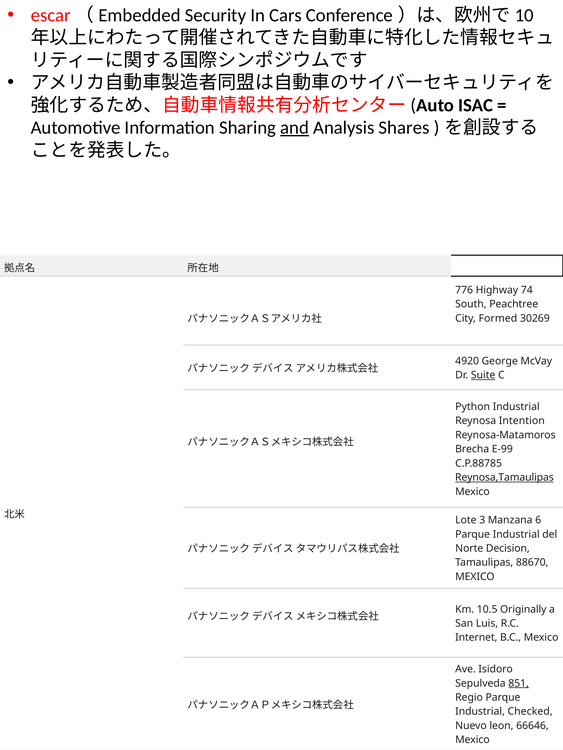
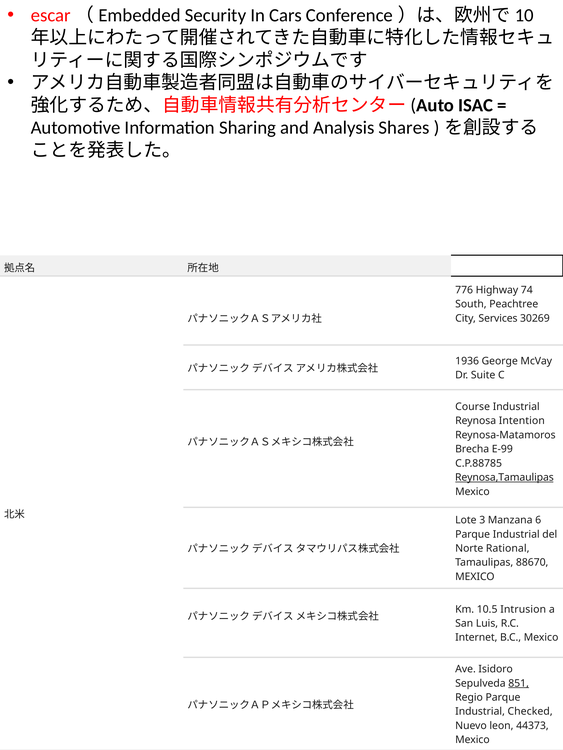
and underline: present -> none
Formed: Formed -> Services
4920: 4920 -> 1936
Suite underline: present -> none
Python: Python -> Course
Decision: Decision -> Rational
Originally: Originally -> Intrusion
66646: 66646 -> 44373
